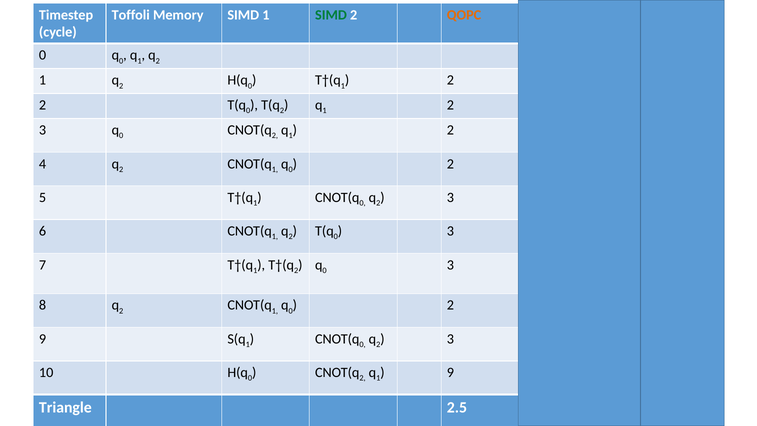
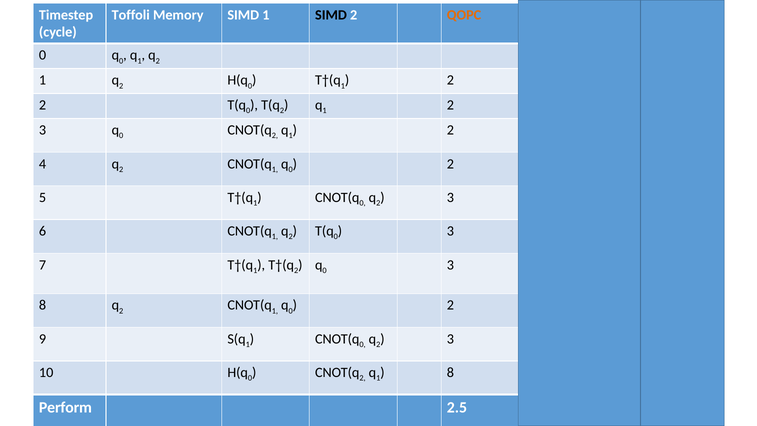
SIMD at (331, 15) colour: green -> black
9 at (450, 372): 9 -> 8
Triangle: Triangle -> Perform
